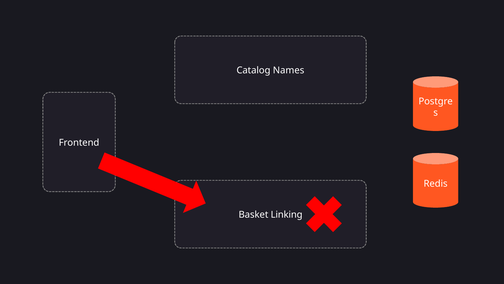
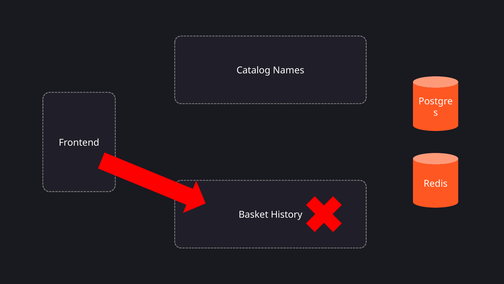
Linking: Linking -> History
